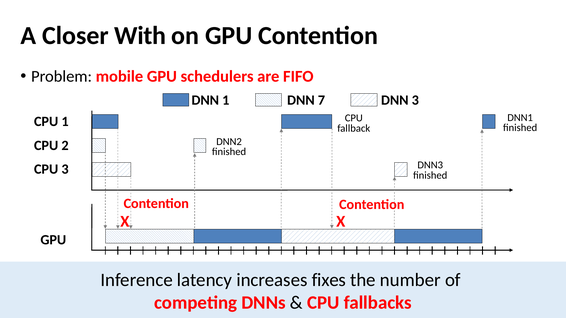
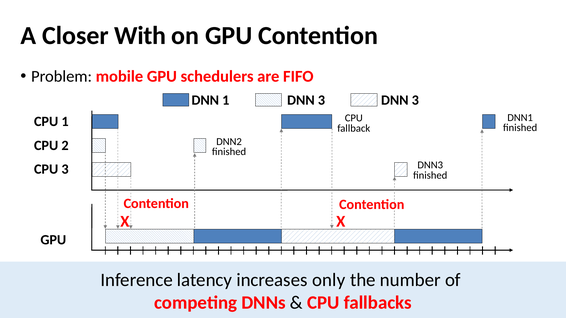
1 DNN 7: 7 -> 3
fixes: fixes -> only
